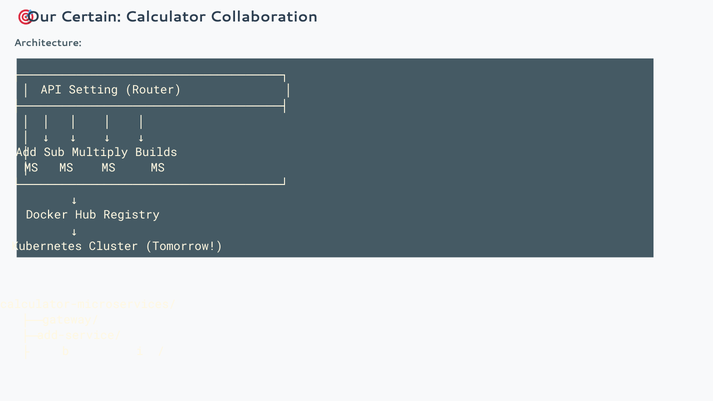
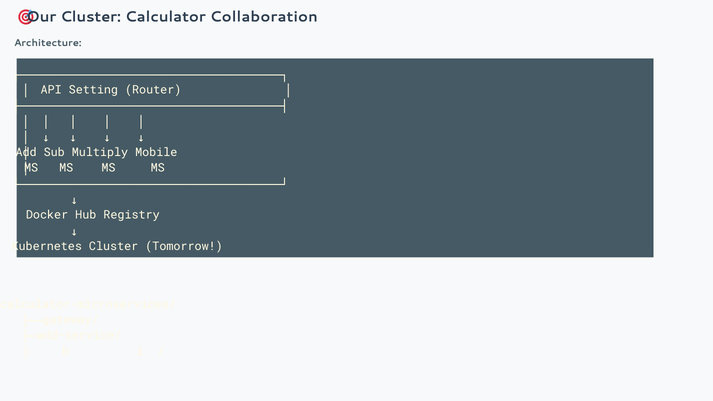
Our Certain: Certain -> Cluster
Builds: Builds -> Mobile
